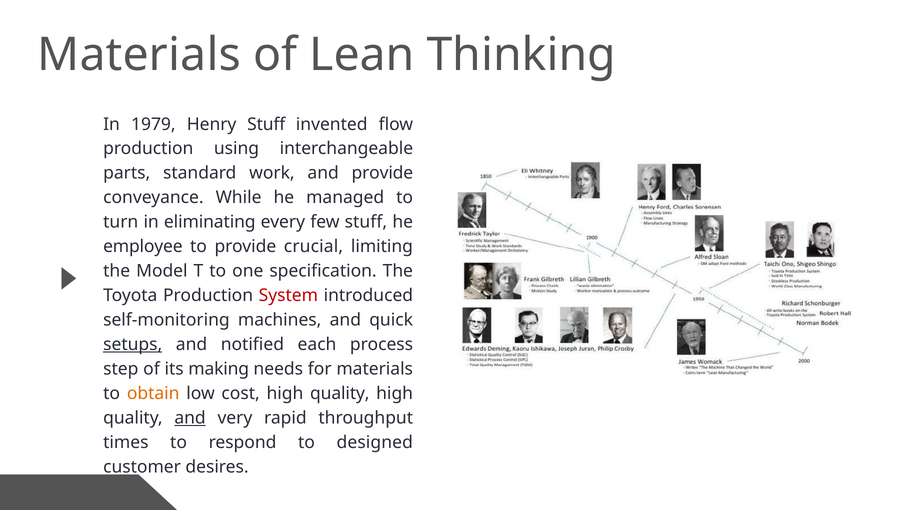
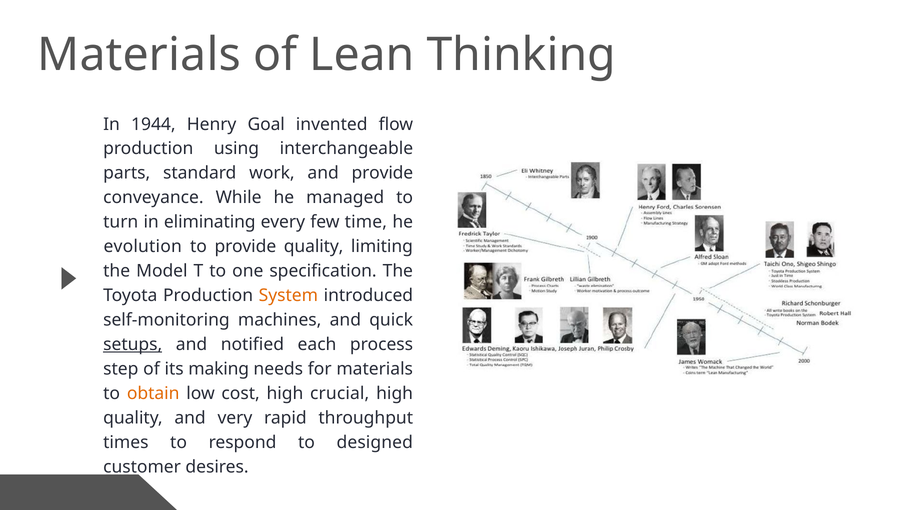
1979: 1979 -> 1944
Henry Stuff: Stuff -> Goal
few stuff: stuff -> time
employee: employee -> evolution
provide crucial: crucial -> quality
System colour: red -> orange
cost high quality: quality -> crucial
and at (190, 418) underline: present -> none
